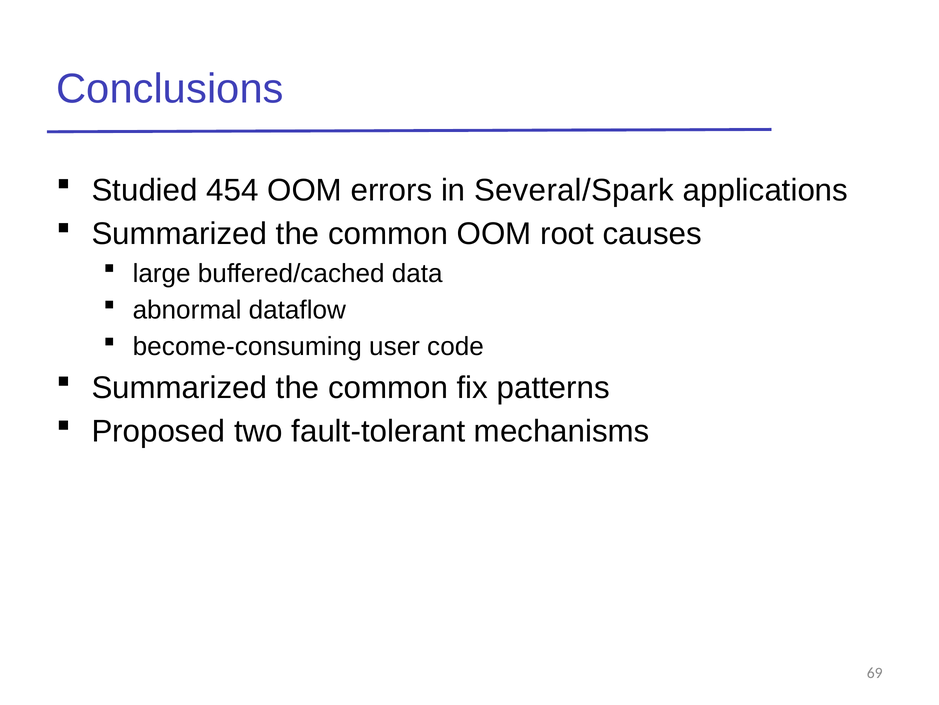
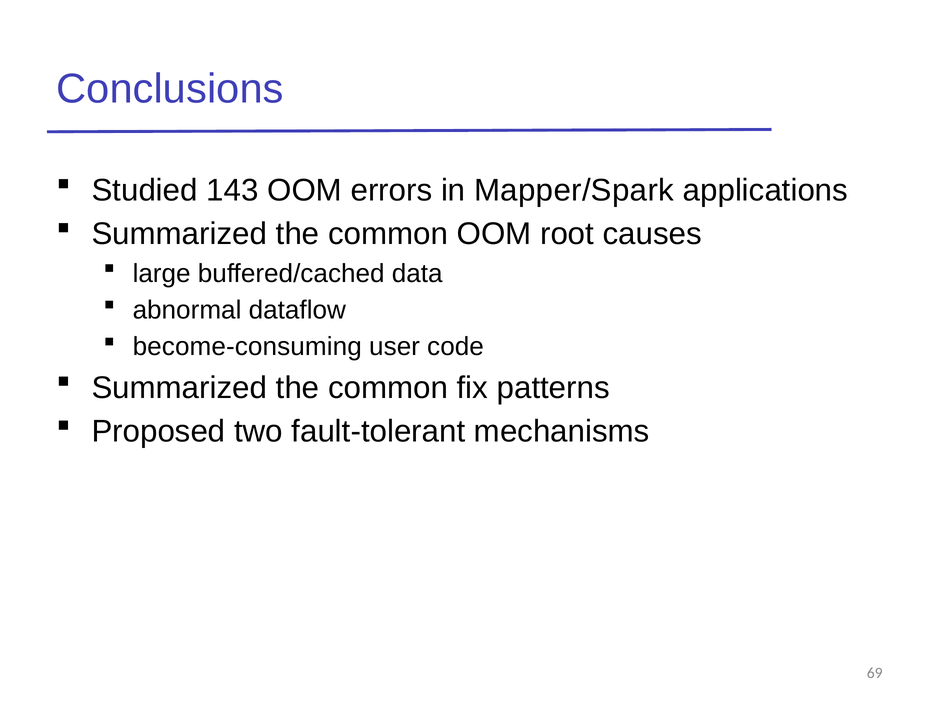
454: 454 -> 143
Several/Spark: Several/Spark -> Mapper/Spark
